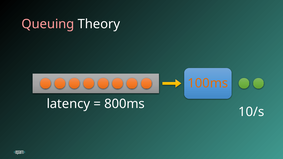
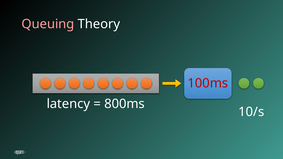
100ms colour: orange -> red
